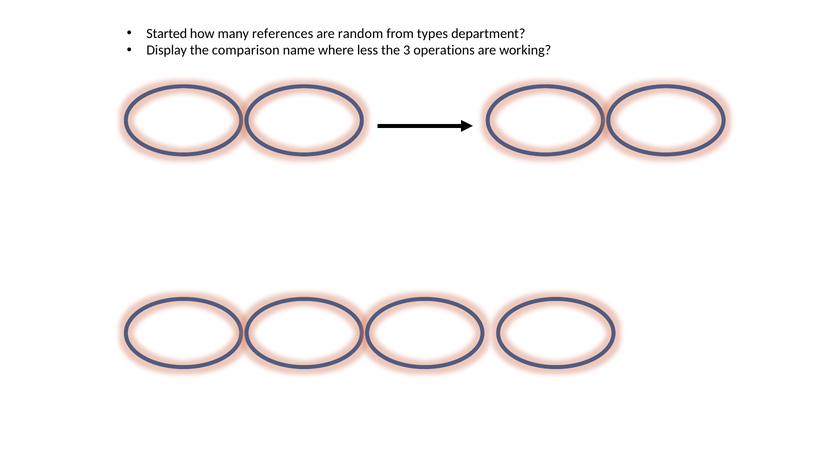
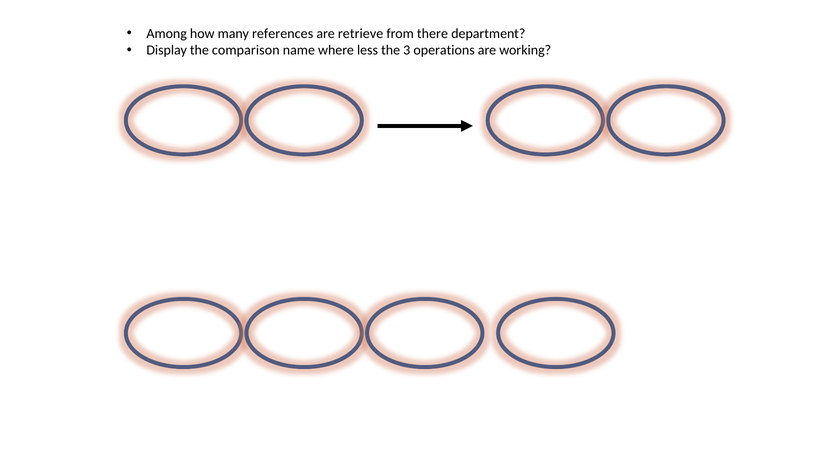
Started: Started -> Among
random: random -> retrieve
types: types -> there
